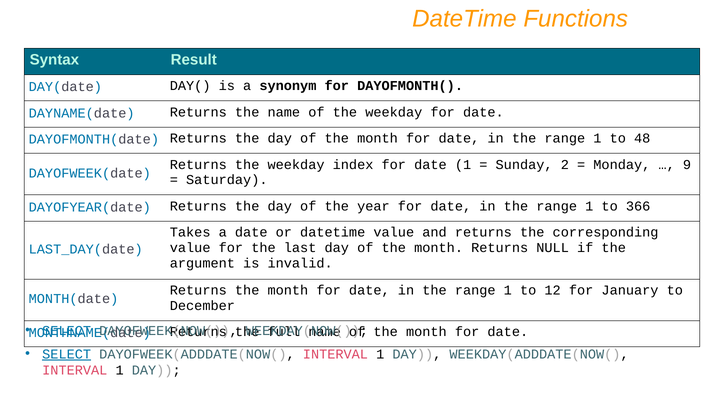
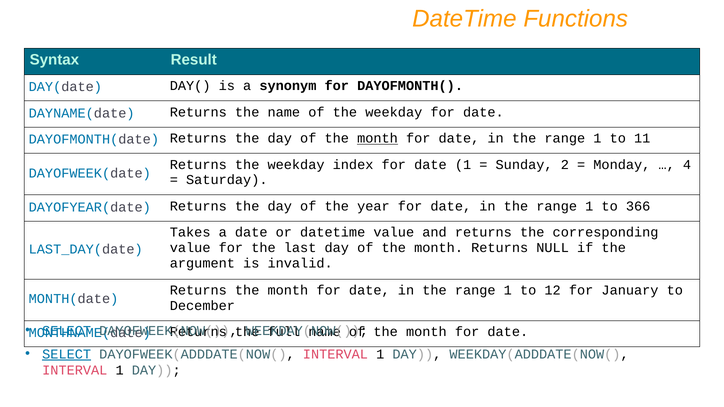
month at (377, 138) underline: none -> present
48: 48 -> 11
9: 9 -> 4
